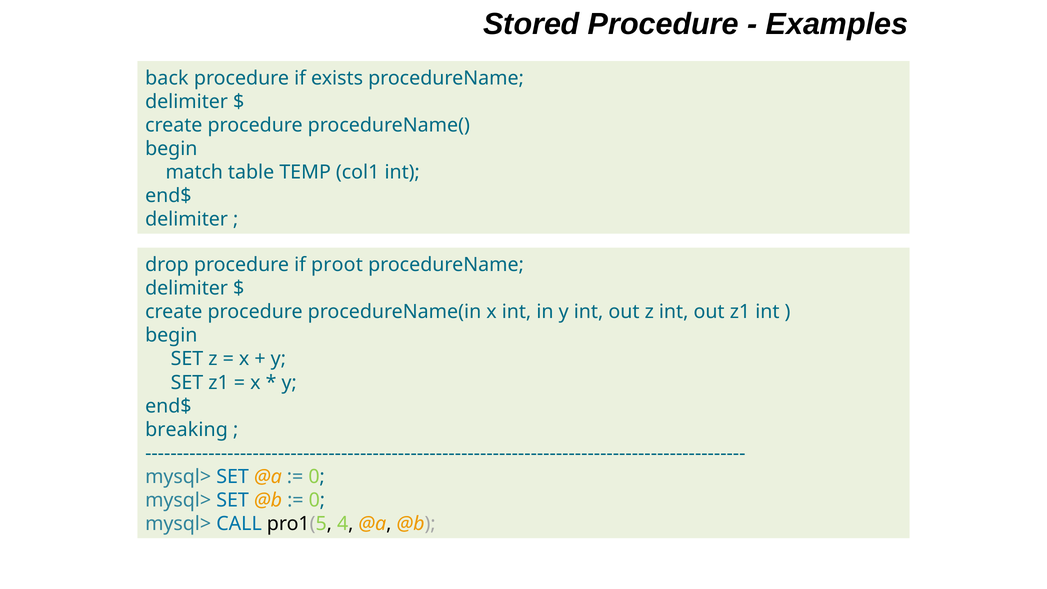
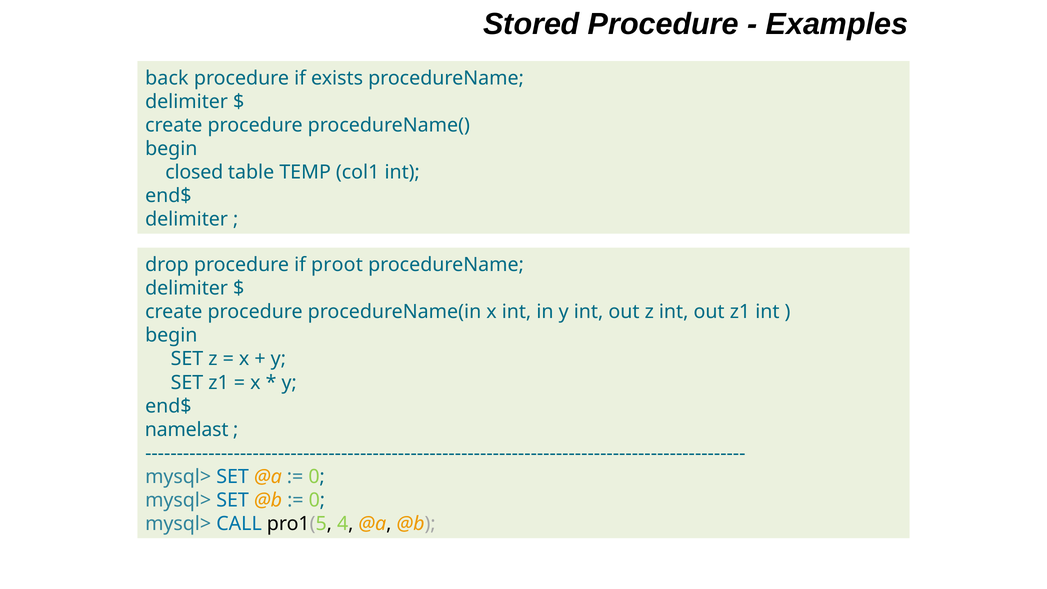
match: match -> closed
breaking: breaking -> namelast
